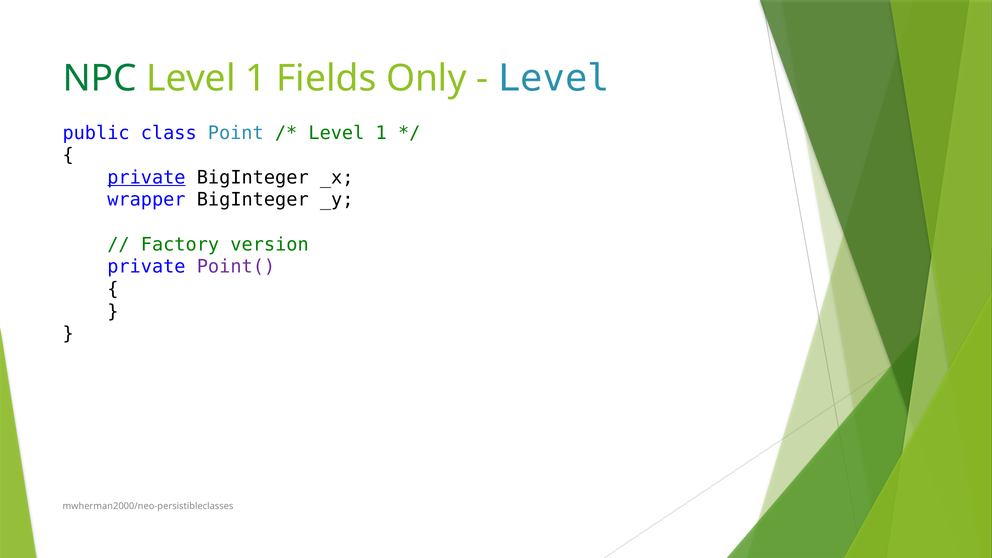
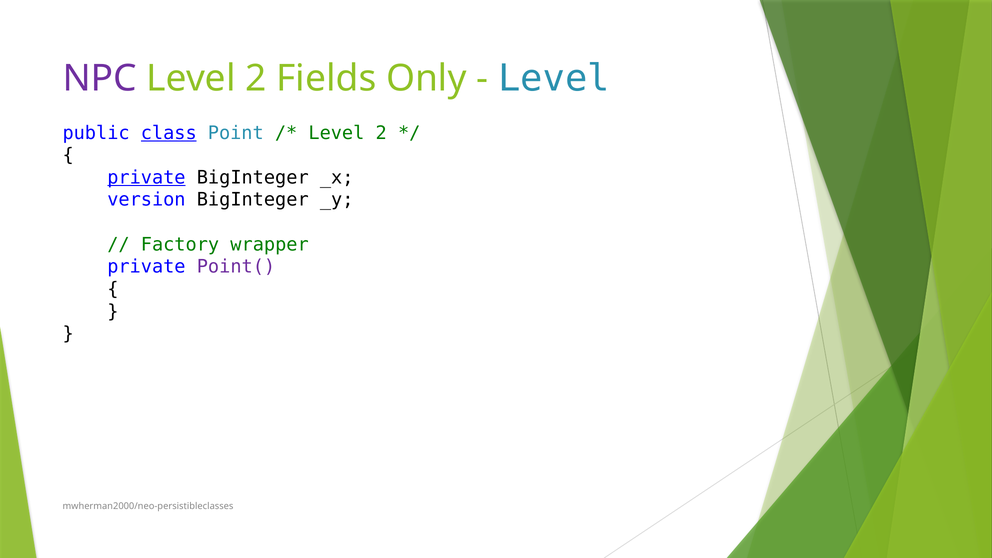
NPC colour: green -> purple
1 at (256, 78): 1 -> 2
class underline: none -> present
1 at (381, 133): 1 -> 2
wrapper: wrapper -> version
version: version -> wrapper
